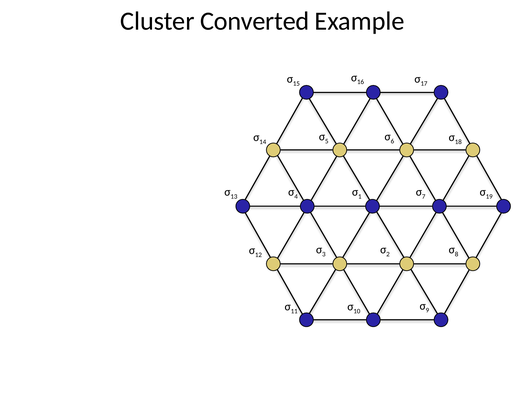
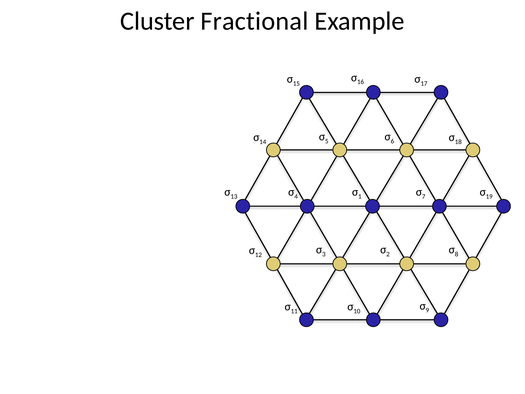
Converted: Converted -> Fractional
